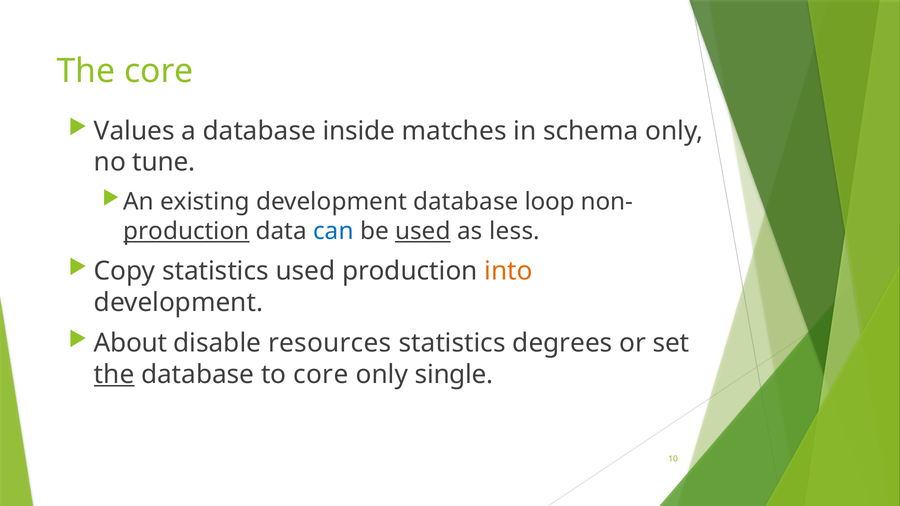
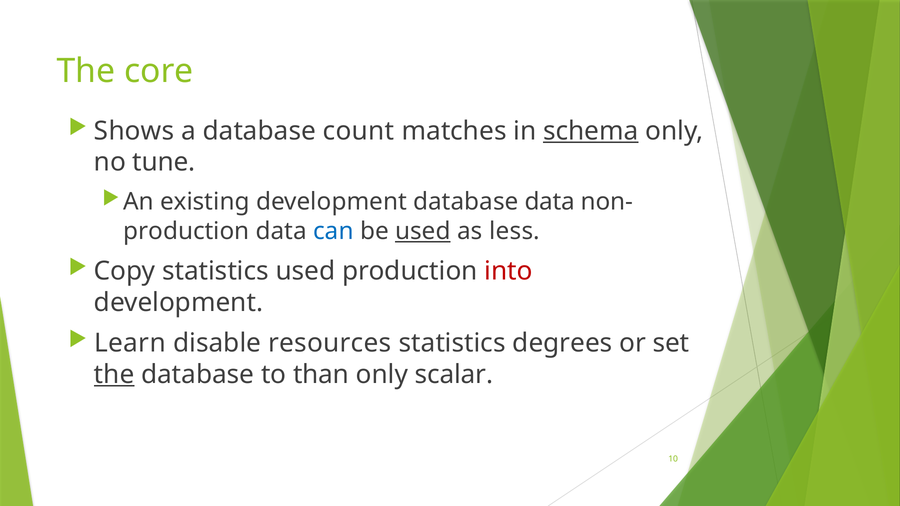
Values: Values -> Shows
inside: inside -> count
schema underline: none -> present
database loop: loop -> data
production at (186, 231) underline: present -> none
into colour: orange -> red
About: About -> Learn
to core: core -> than
single: single -> scalar
